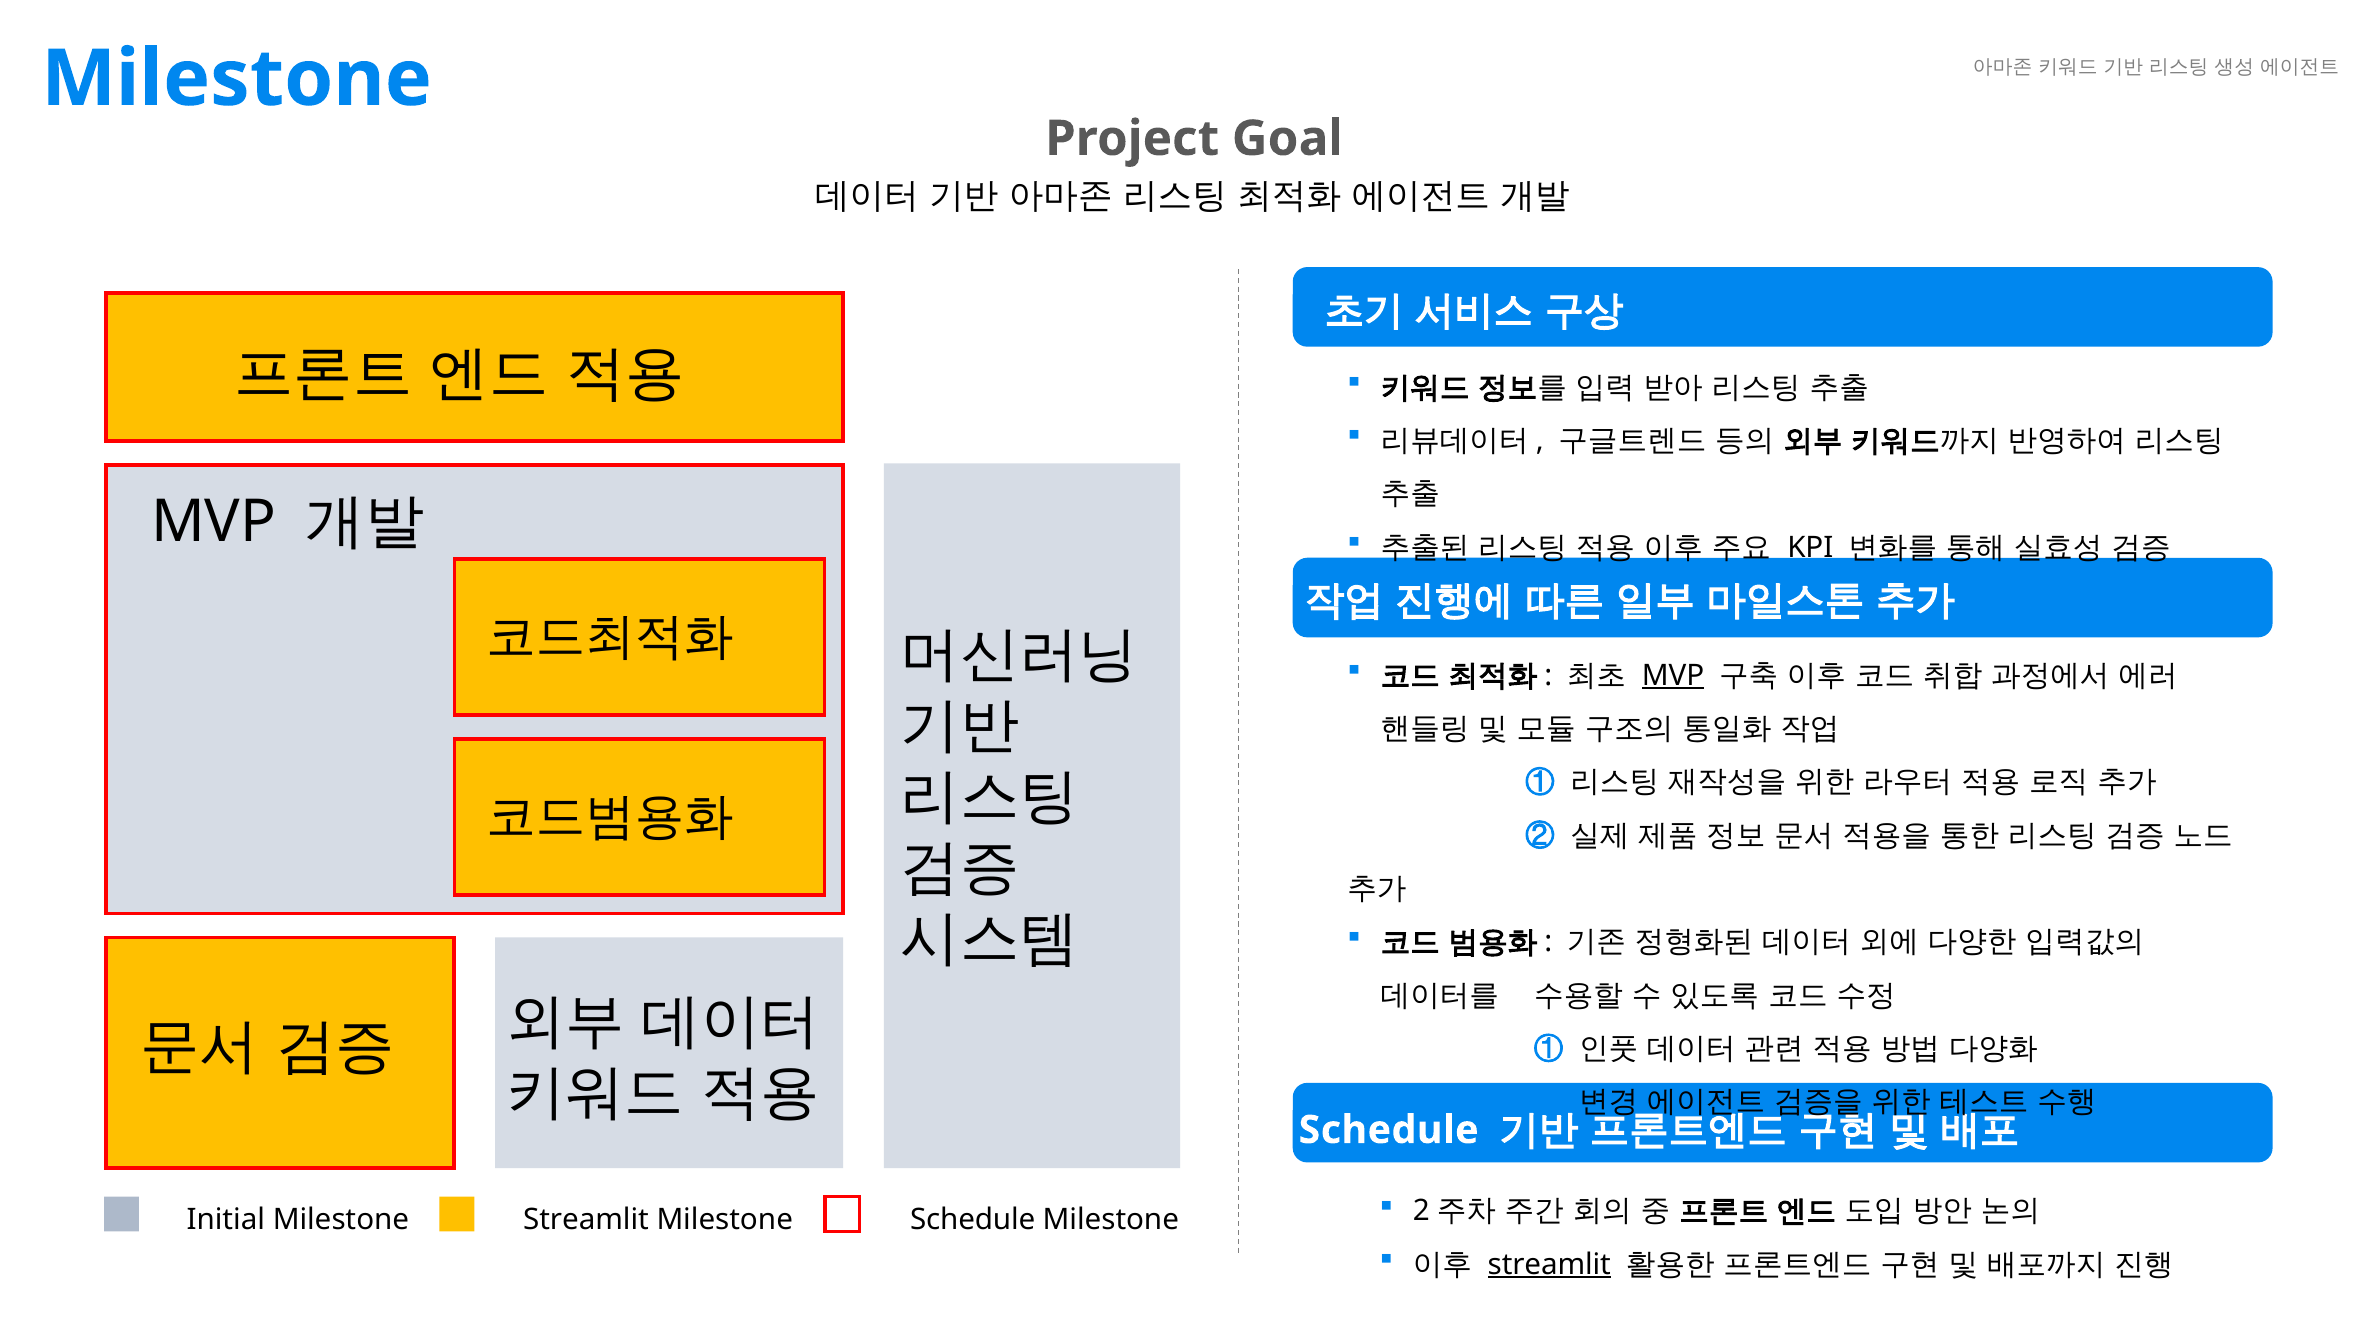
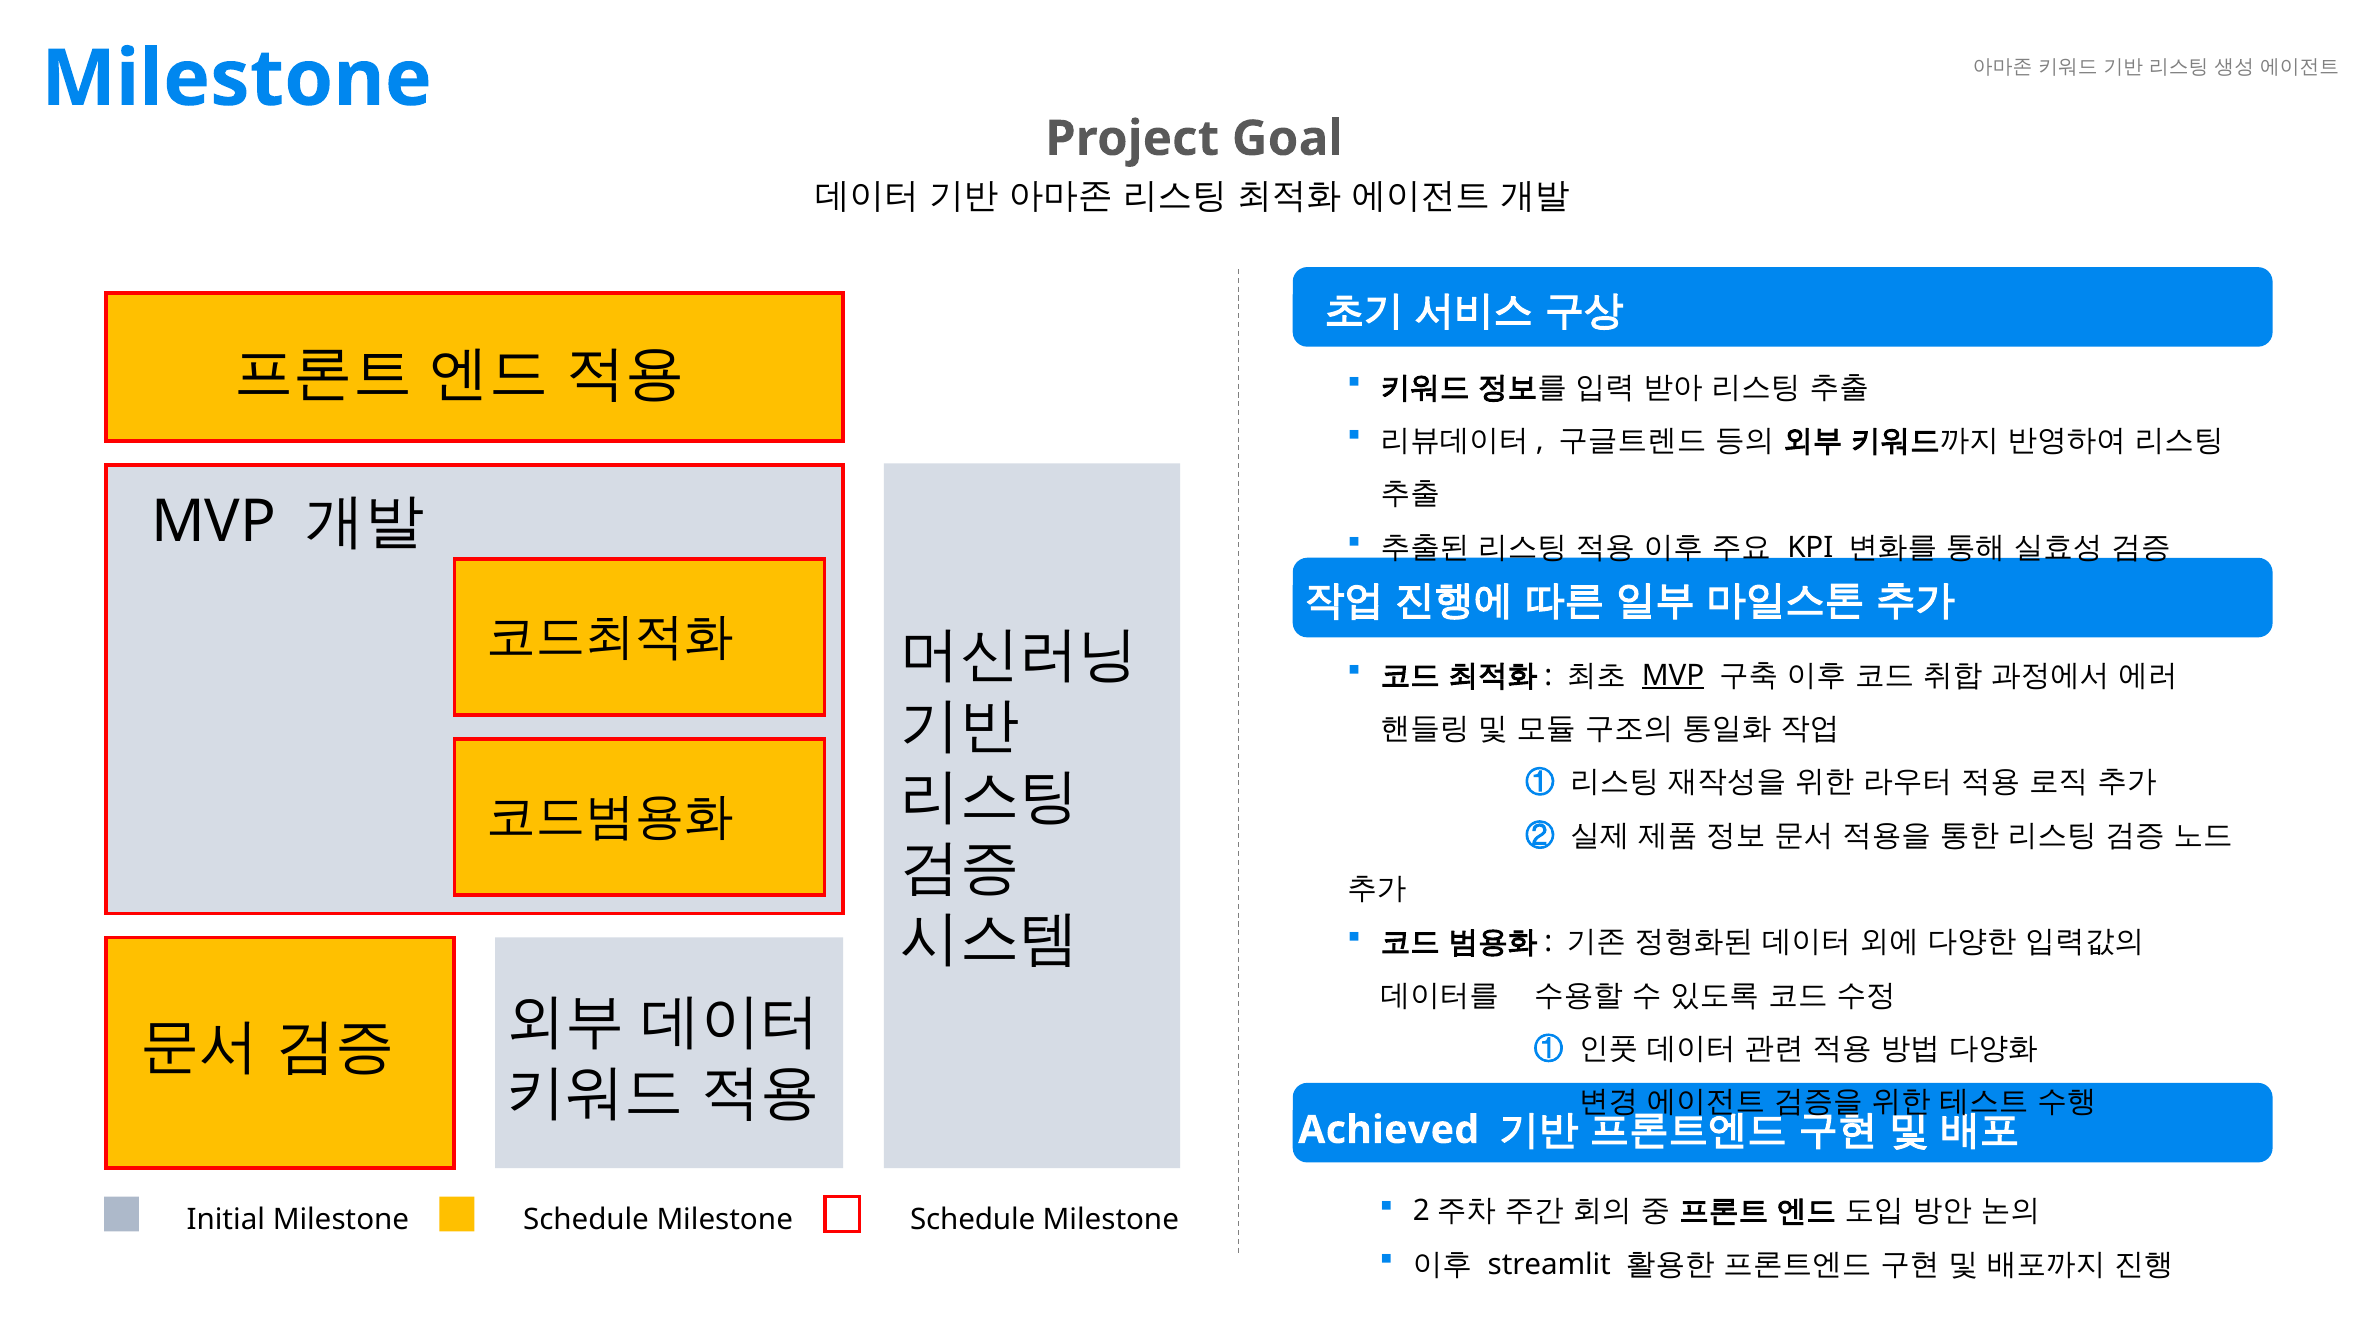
Schedule at (1389, 1130): Schedule -> Achieved
Streamlit at (586, 1220): Streamlit -> Schedule
streamlit at (1549, 1265) underline: present -> none
